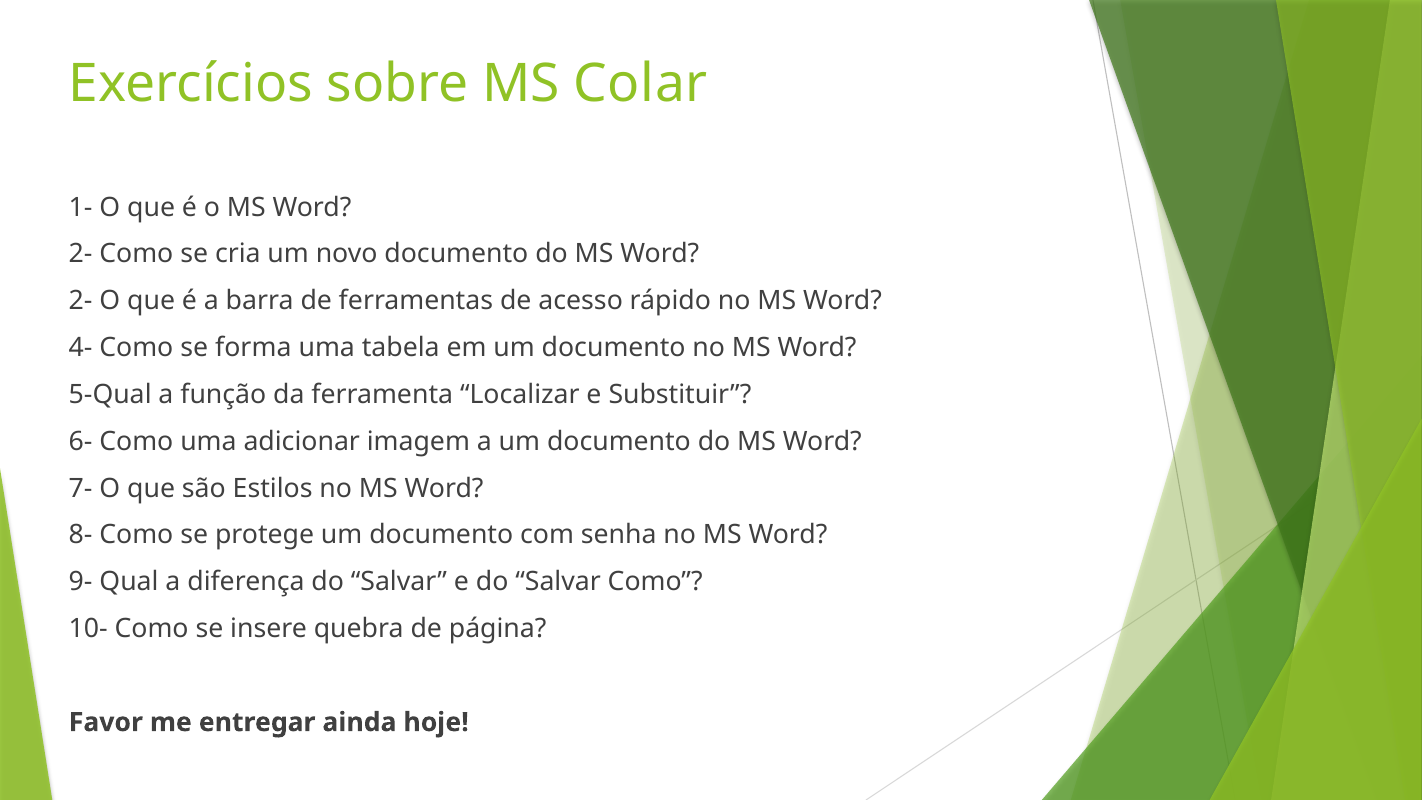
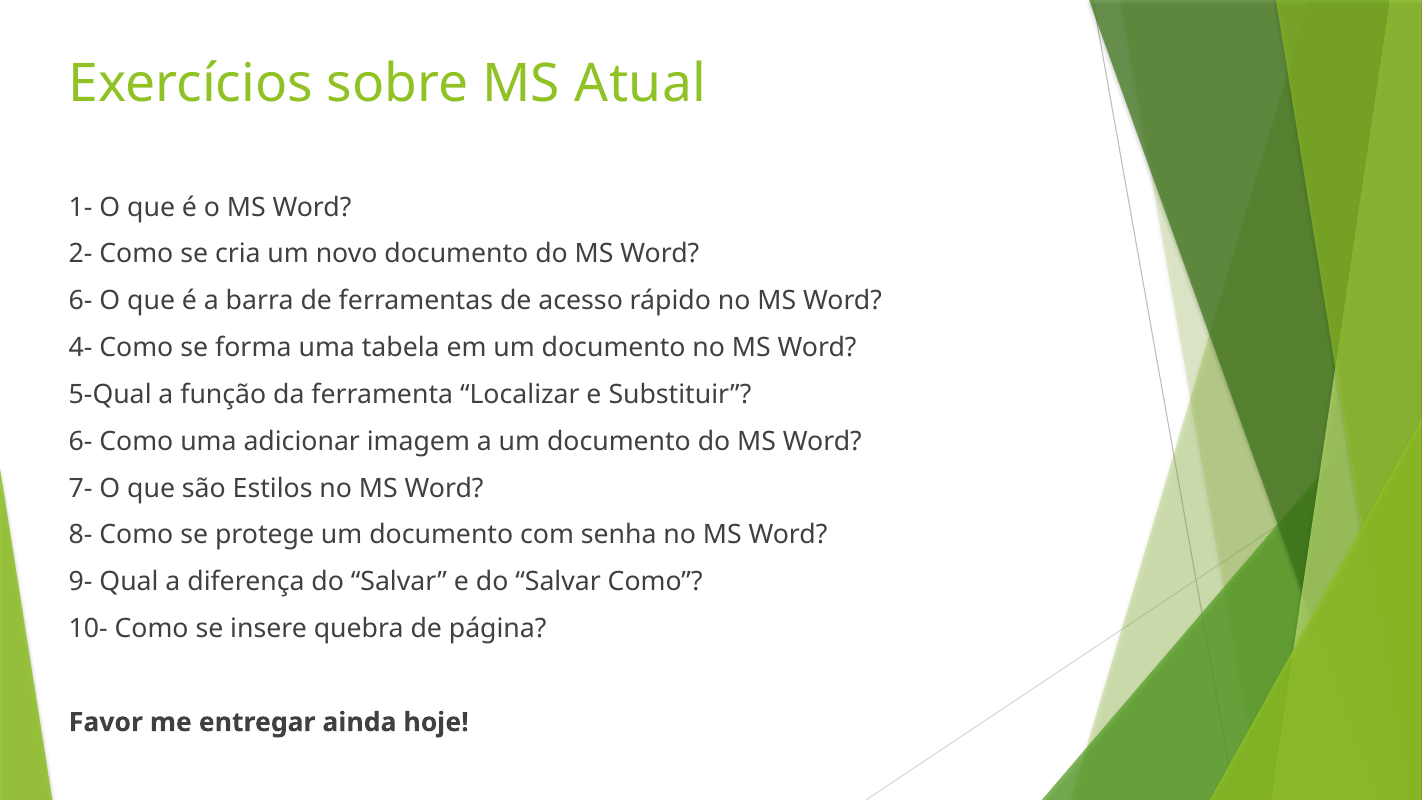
Colar: Colar -> Atual
2- at (81, 301): 2- -> 6-
